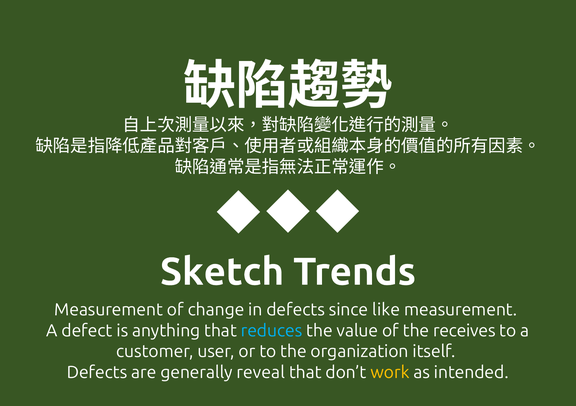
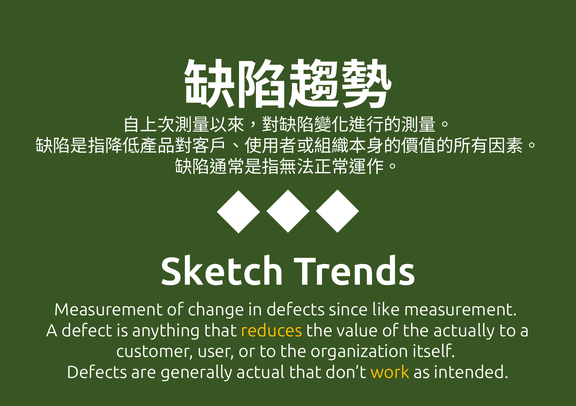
reduces colour: light blue -> yellow
receives: receives -> actually
reveal: reveal -> actual
